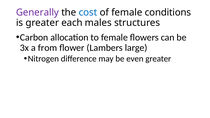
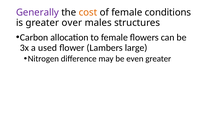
cost colour: blue -> orange
each: each -> over
from: from -> used
